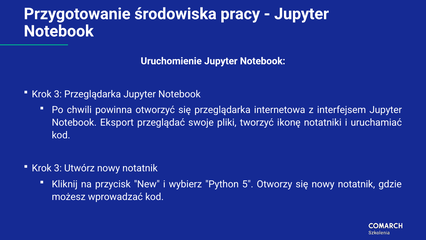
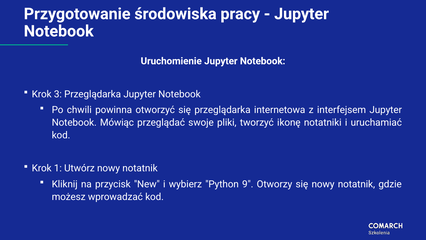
Eksport: Eksport -> Mówiąc
3 at (58, 168): 3 -> 1
5: 5 -> 9
